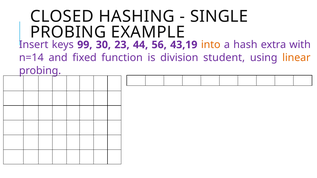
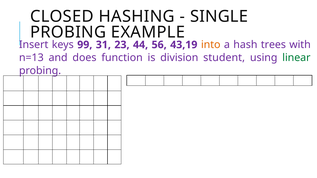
30: 30 -> 31
extra: extra -> trees
n=14: n=14 -> n=13
fixed: fixed -> does
linear colour: orange -> green
